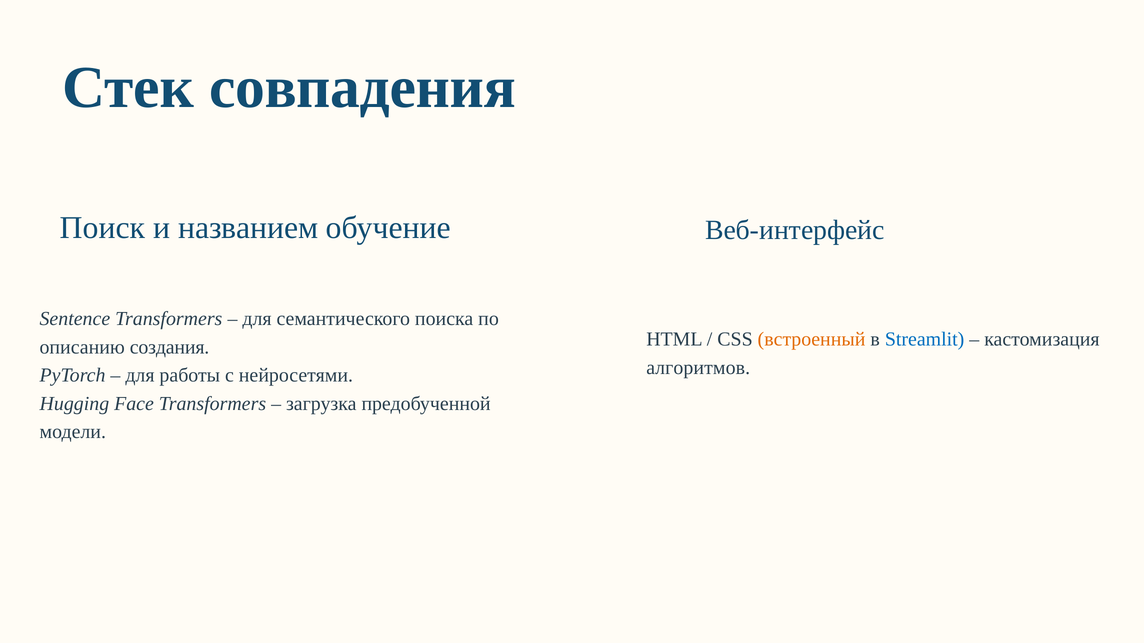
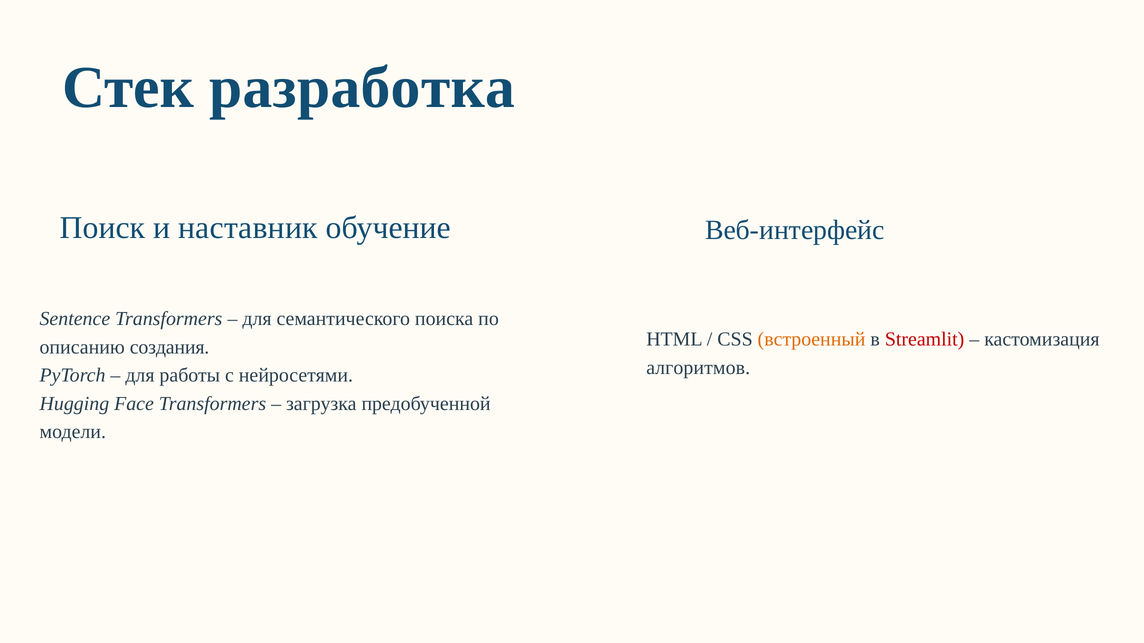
совпадения: совпадения -> разработка
названием: названием -> наставник
Streamlit colour: blue -> red
